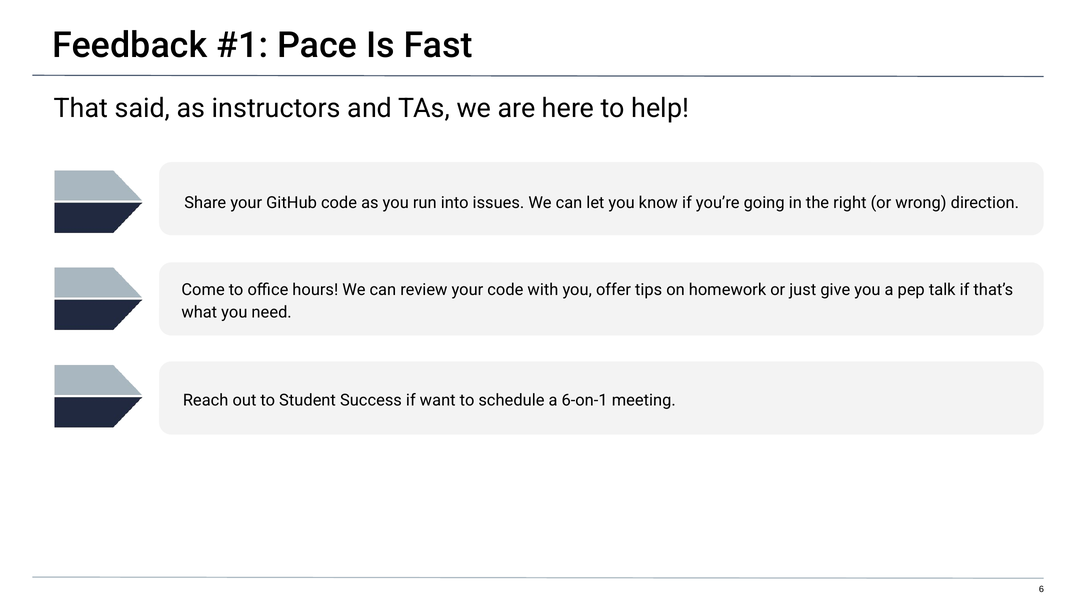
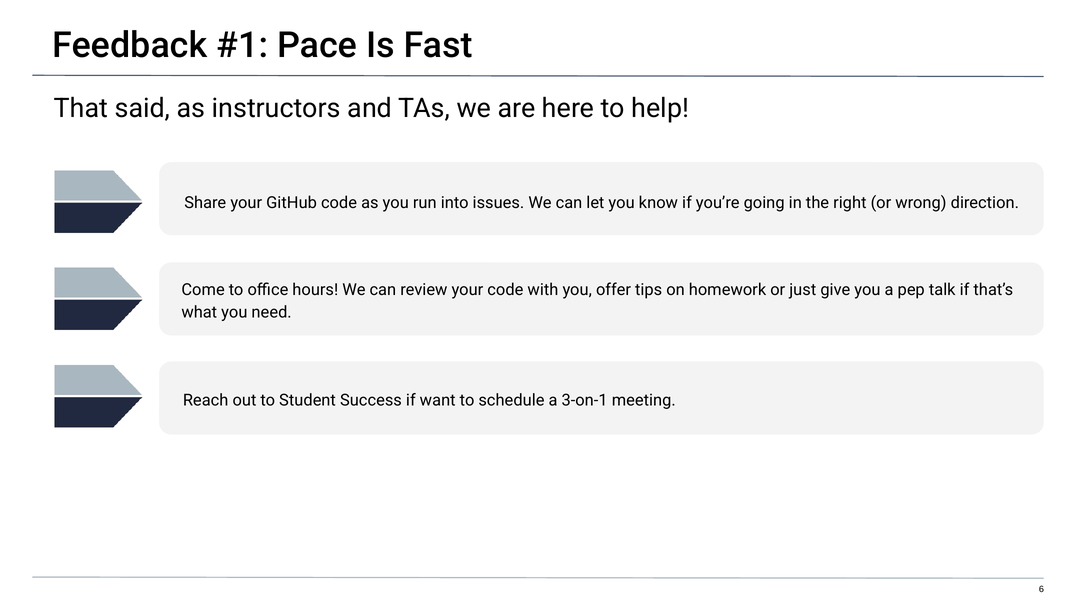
6-on-1: 6-on-1 -> 3-on-1
